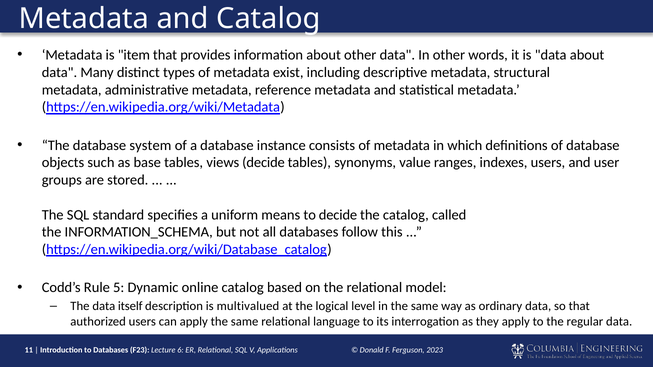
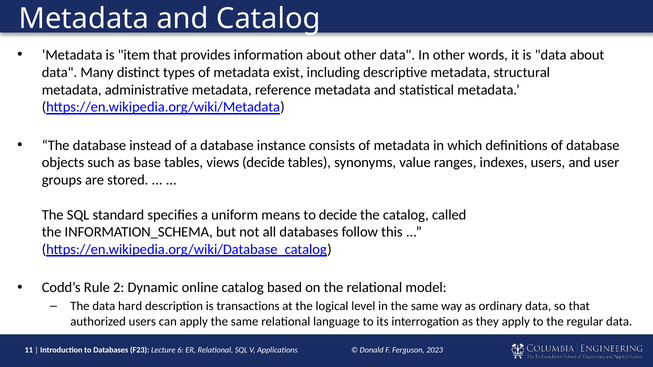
system: system -> instead
5: 5 -> 2
itself: itself -> hard
multivalued: multivalued -> transactions
